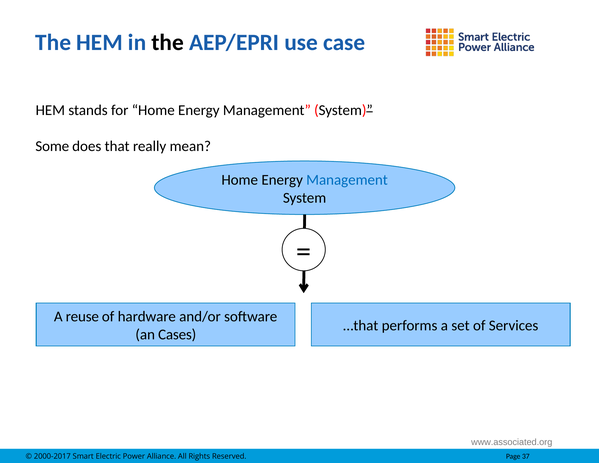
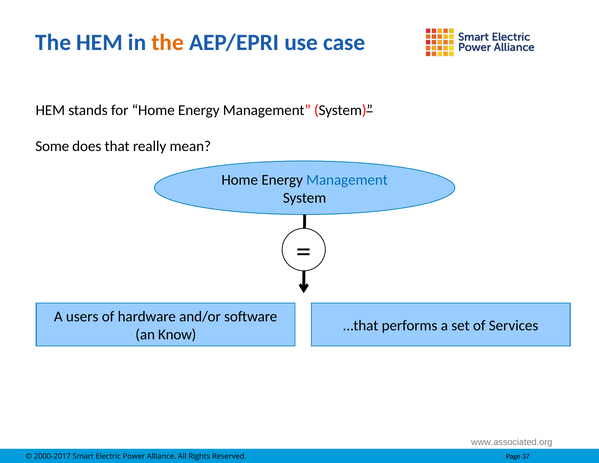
the at (168, 43) colour: black -> orange
reuse: reuse -> users
Cases: Cases -> Know
